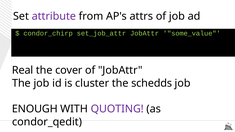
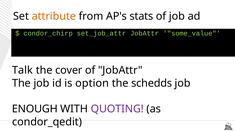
attribute colour: purple -> orange
attrs: attrs -> stats
Real: Real -> Talk
cluster: cluster -> option
